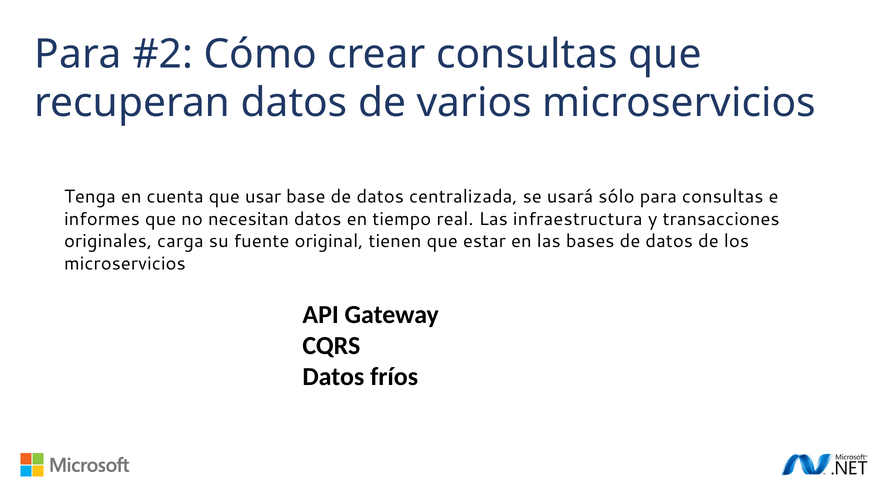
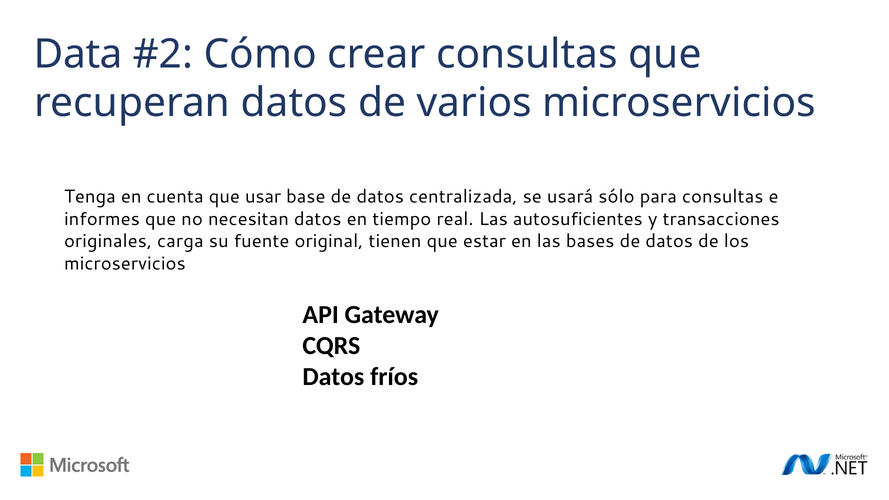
Para at (78, 54): Para -> Data
infraestructura: infraestructura -> autosuficientes
